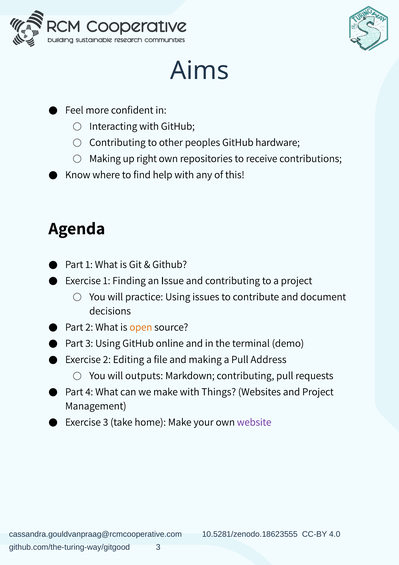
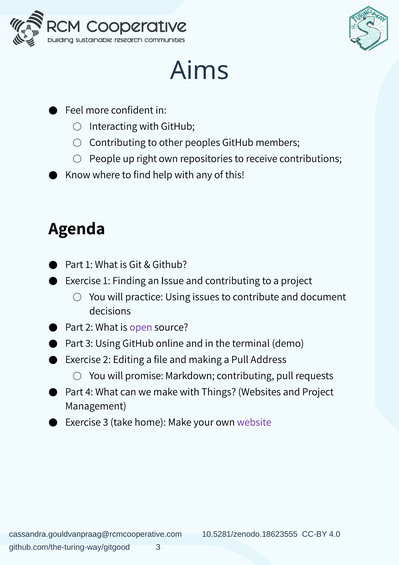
hardware: hardware -> members
Making at (105, 158): Making -> People
open colour: orange -> purple
outputs: outputs -> promise
